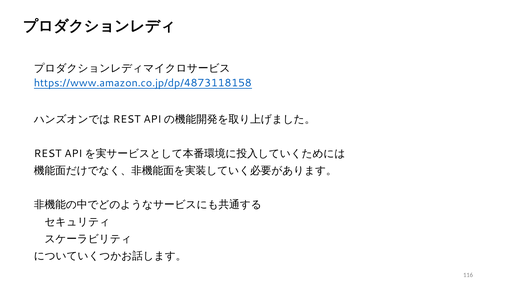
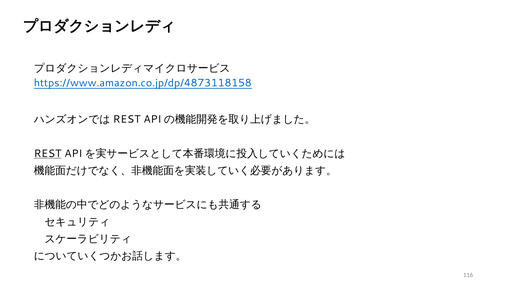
REST underline: none -> present
